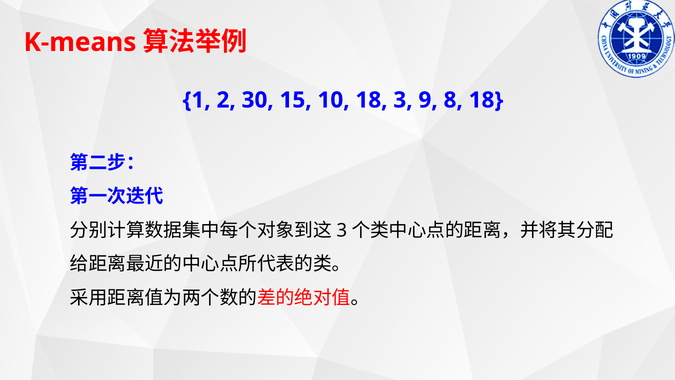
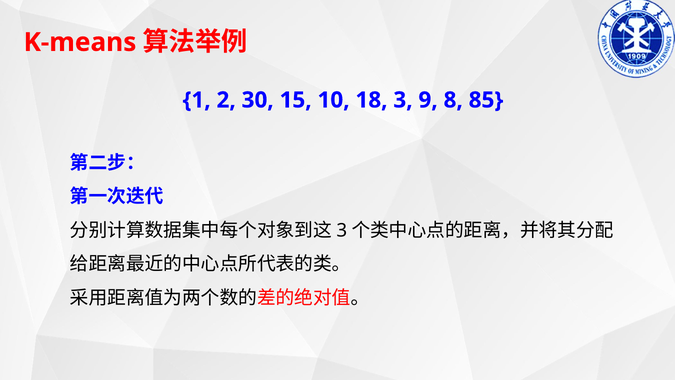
8 18: 18 -> 85
